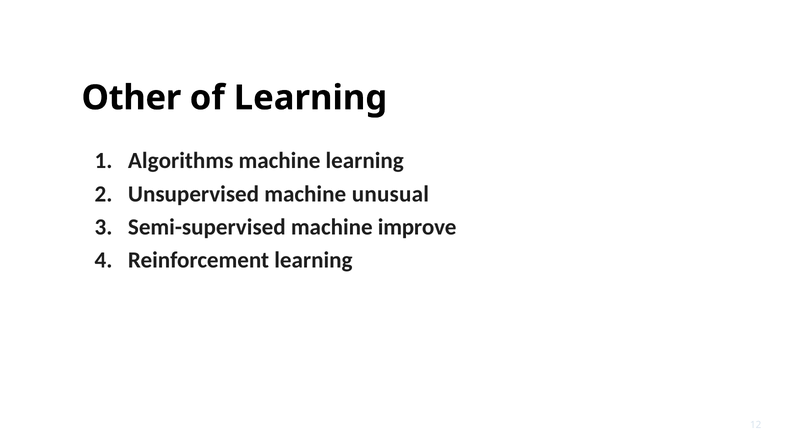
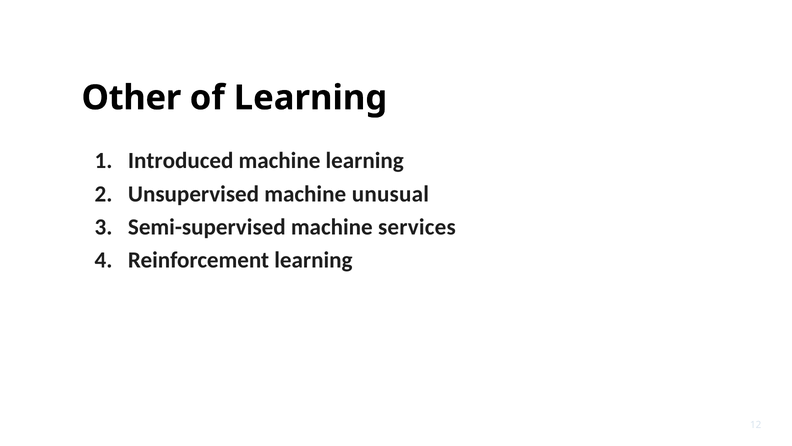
Algorithms: Algorithms -> Introduced
improve: improve -> services
